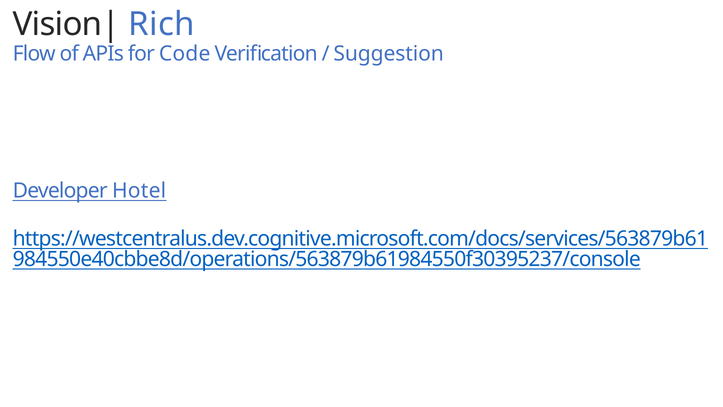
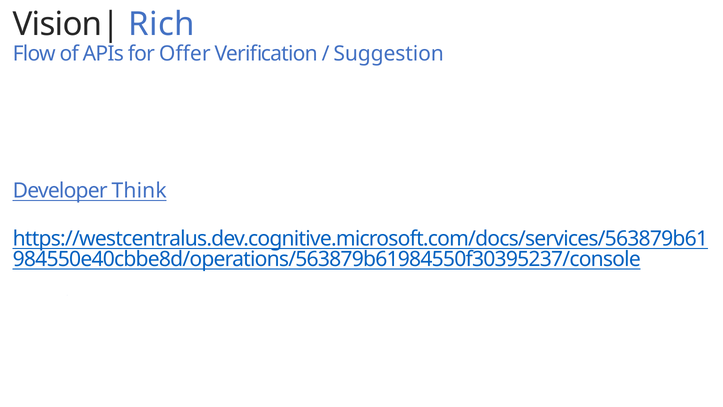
Code: Code -> Offer
Hotel: Hotel -> Think
